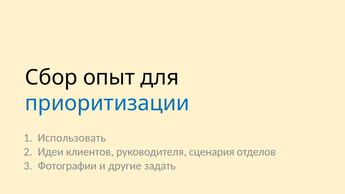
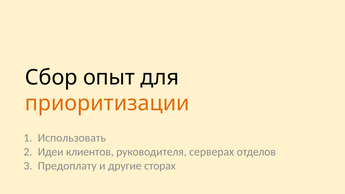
приоритизации colour: blue -> orange
сценария: сценария -> серверах
Фотографии: Фотографии -> Предоплату
задать: задать -> сторах
